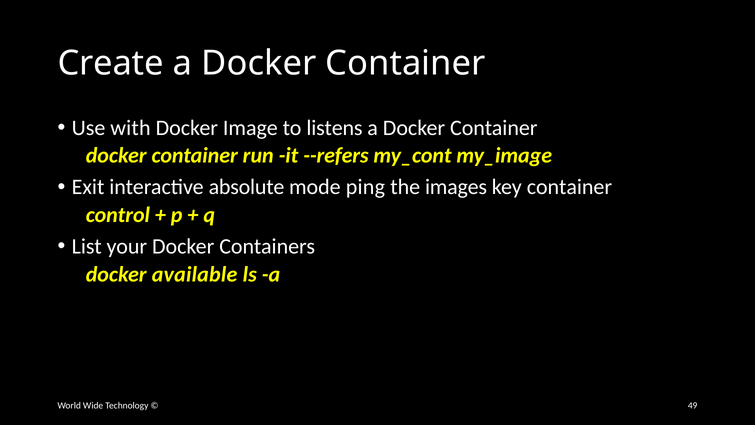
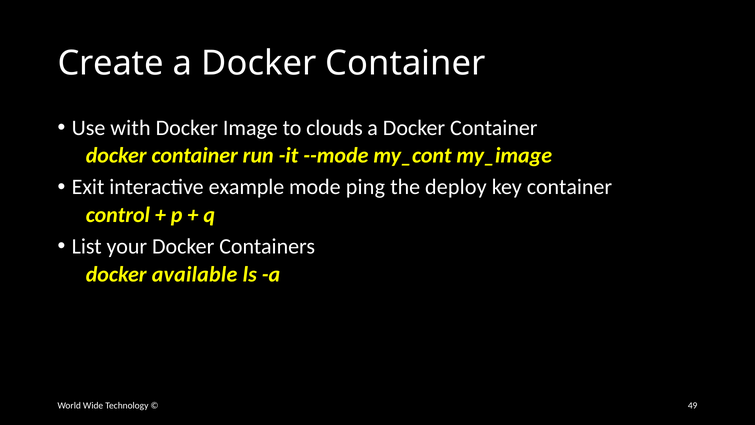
listens: listens -> clouds
--refers: --refers -> --mode
absolute: absolute -> example
images: images -> deploy
